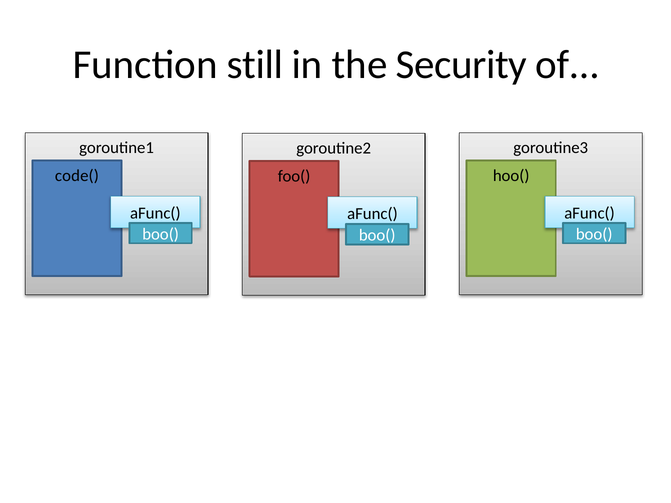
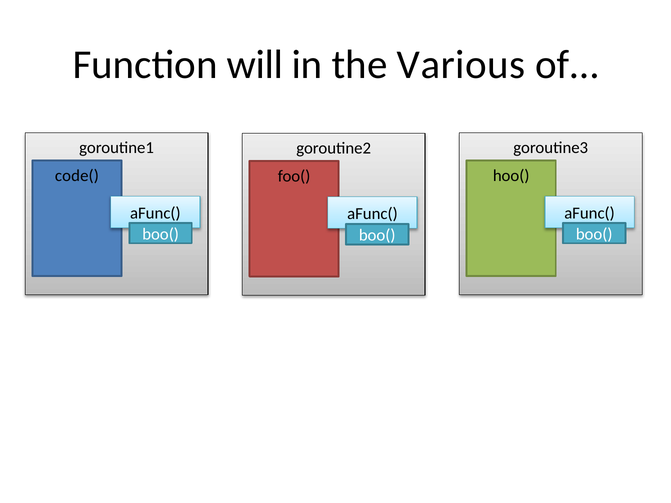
still: still -> will
Security: Security -> Various
